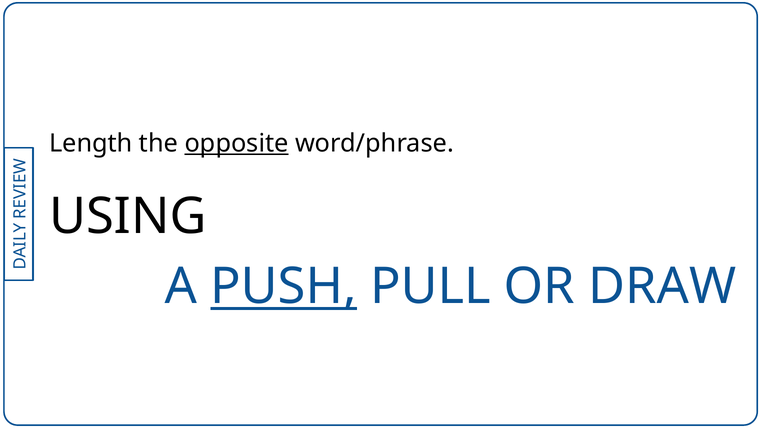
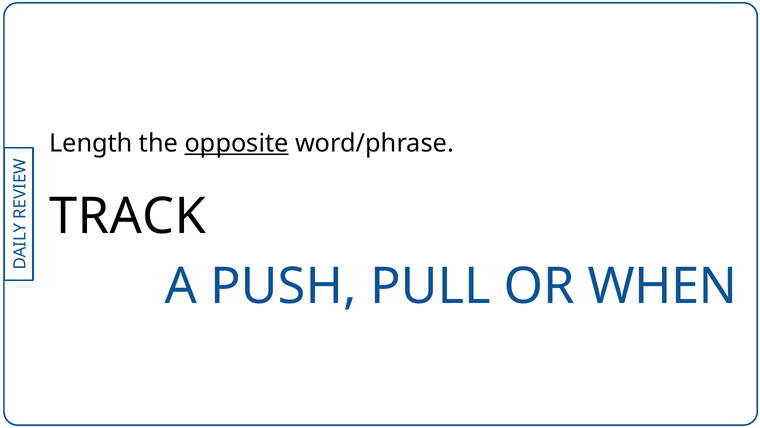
USING: USING -> TRACK
PUSH underline: present -> none
DRAW: DRAW -> WHEN
